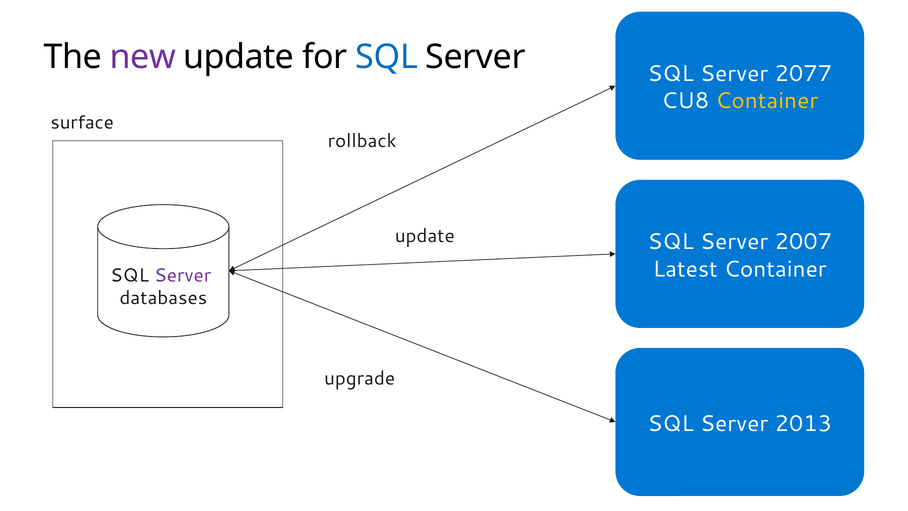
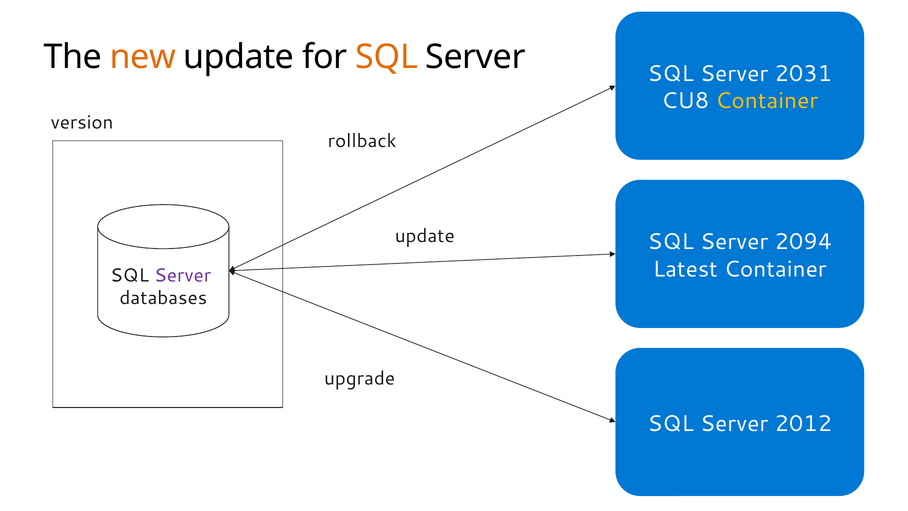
new colour: purple -> orange
SQL at (387, 57) colour: blue -> orange
2077: 2077 -> 2031
surface: surface -> version
2007: 2007 -> 2094
2013: 2013 -> 2012
